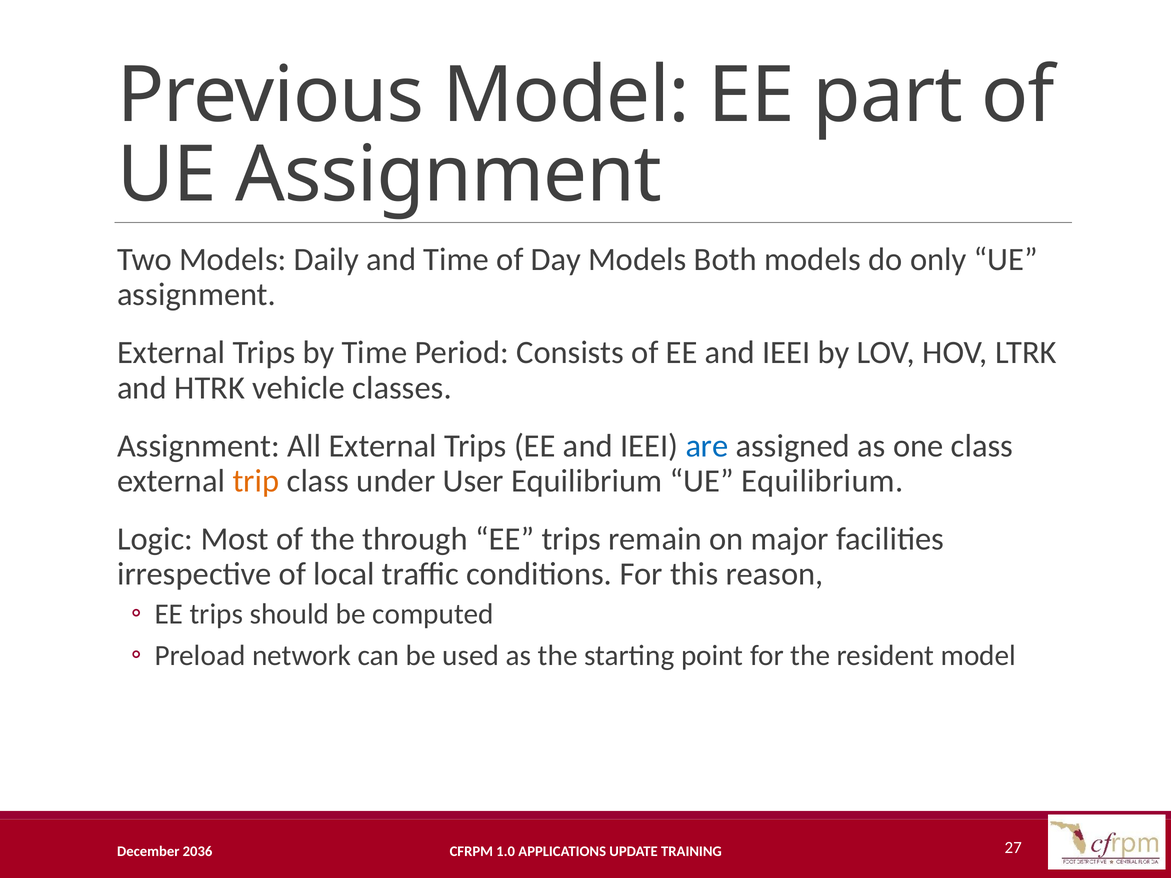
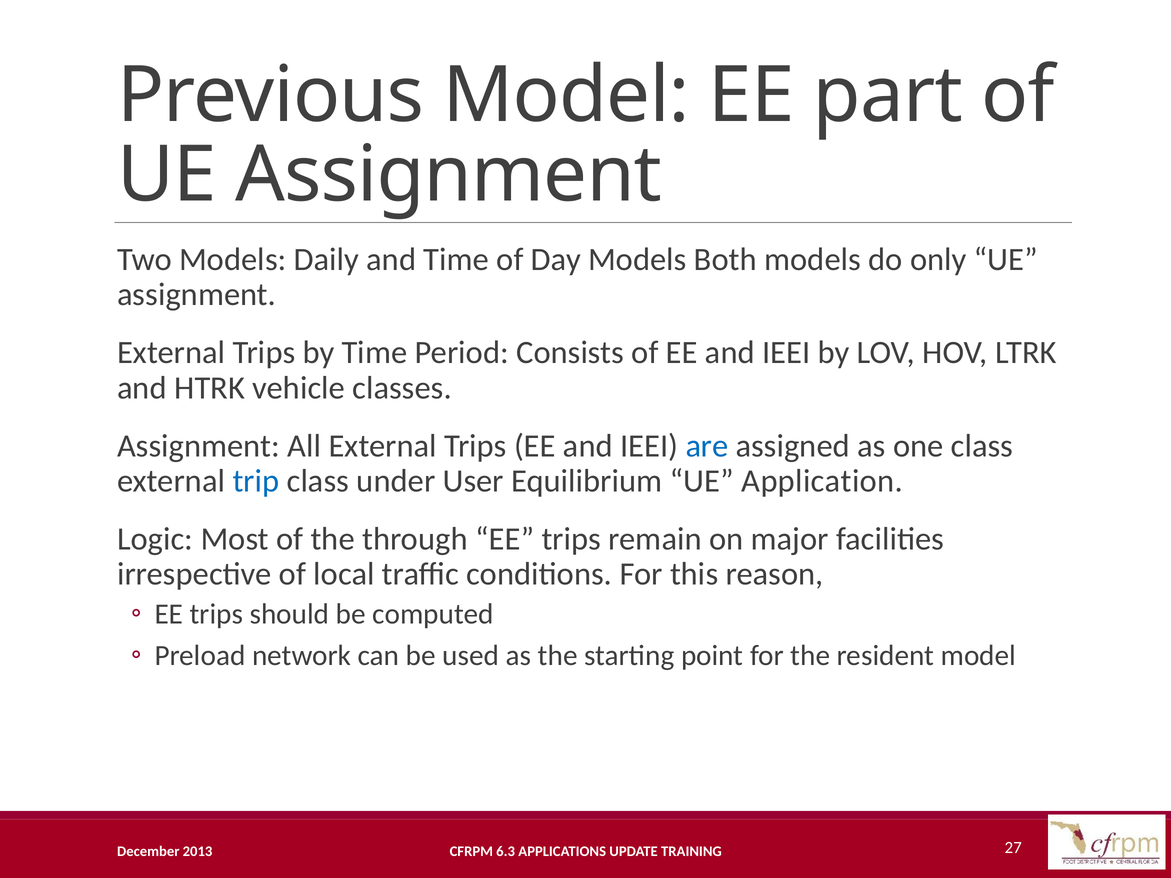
trip colour: orange -> blue
UE Equilibrium: Equilibrium -> Application
2036: 2036 -> 2013
1.0: 1.0 -> 6.3
